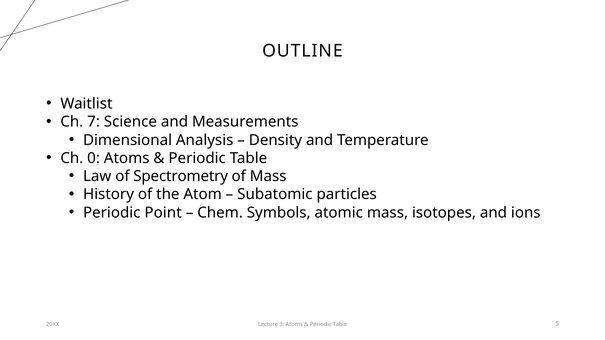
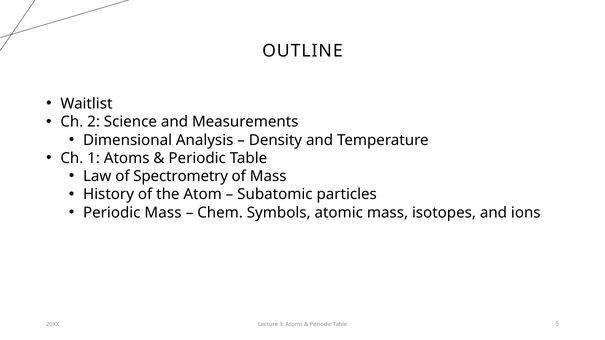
7: 7 -> 2
0: 0 -> 1
Periodic Point: Point -> Mass
